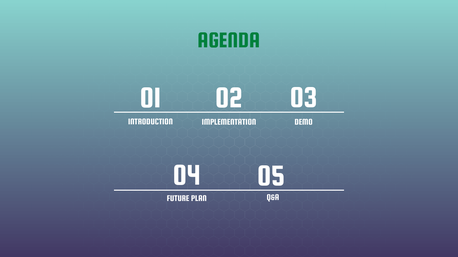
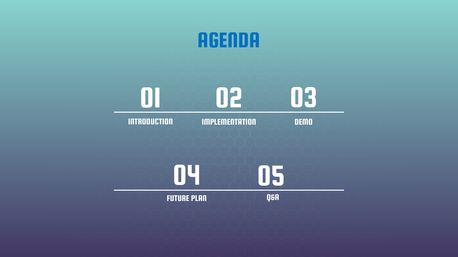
AGENDA colour: green -> blue
